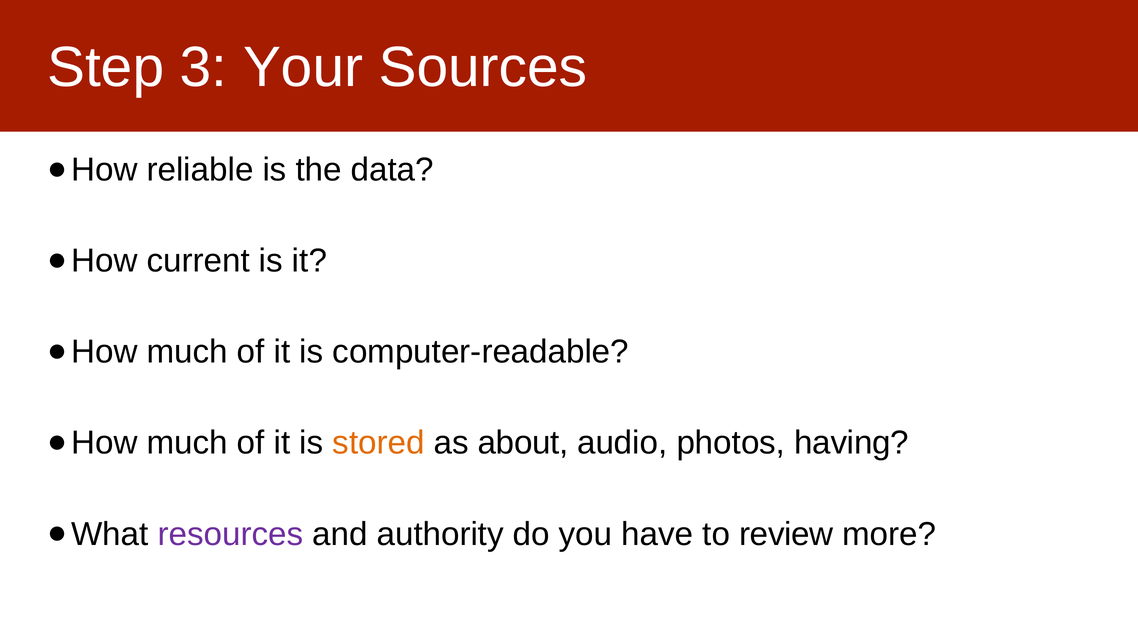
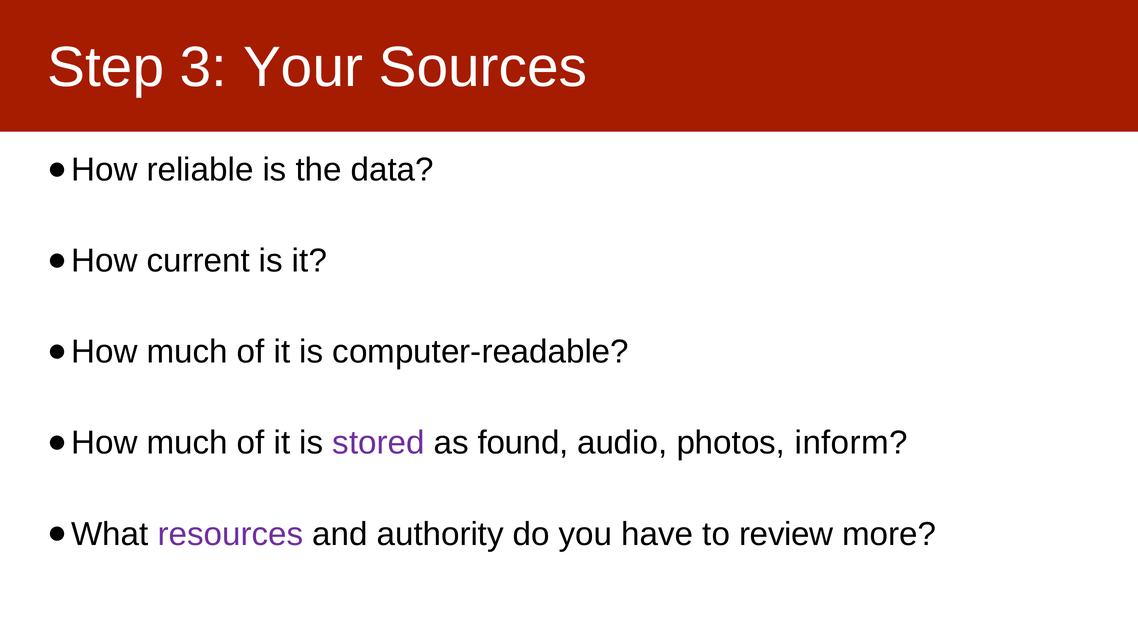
stored colour: orange -> purple
about: about -> found
having: having -> inform
